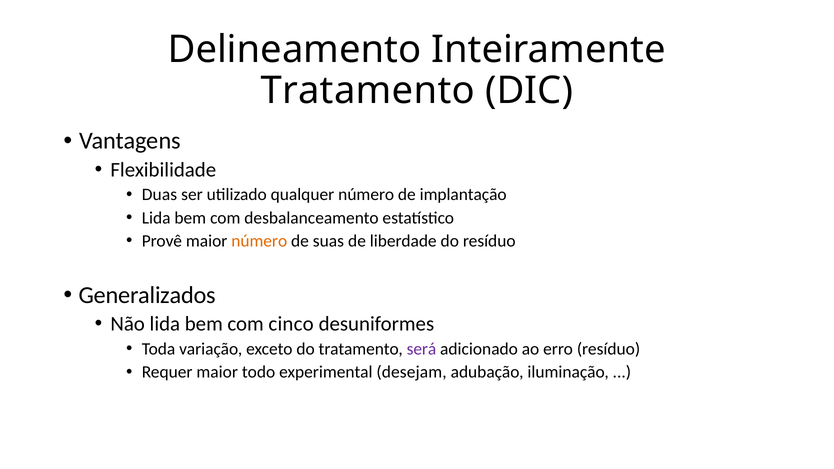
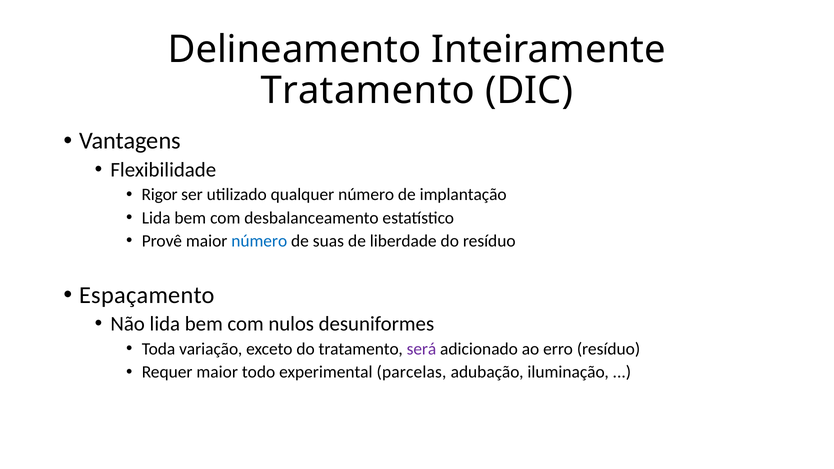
Duas: Duas -> Rigor
número at (259, 241) colour: orange -> blue
Generalizados: Generalizados -> Espaçamento
cinco: cinco -> nulos
desejam: desejam -> parcelas
